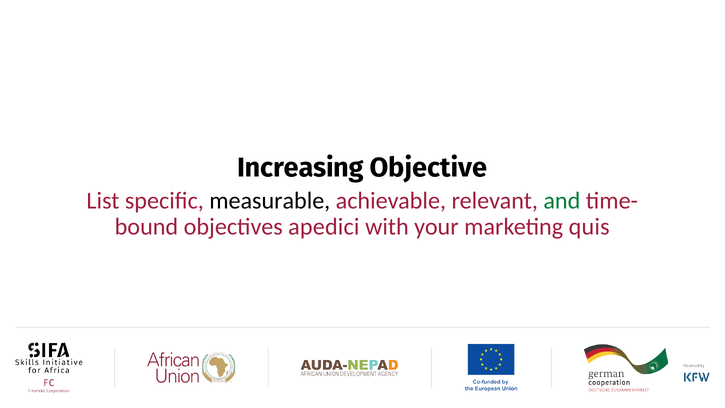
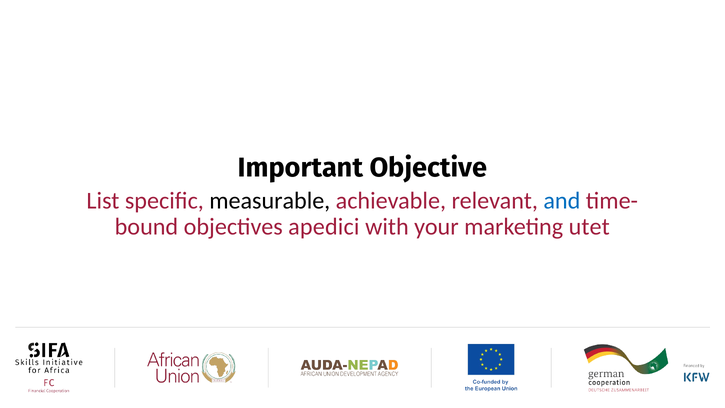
Increasing: Increasing -> Important
and colour: green -> blue
quis: quis -> utet
